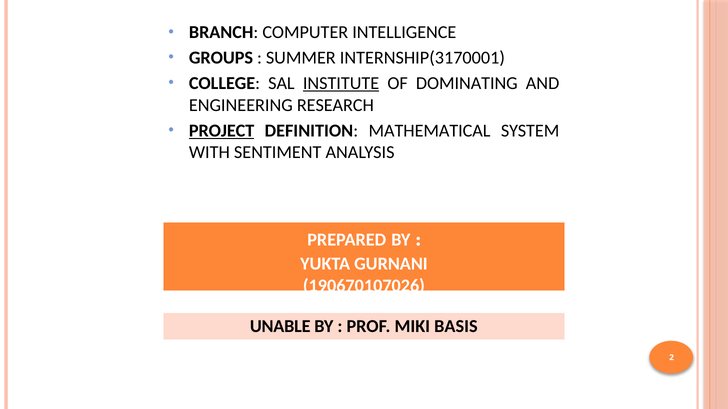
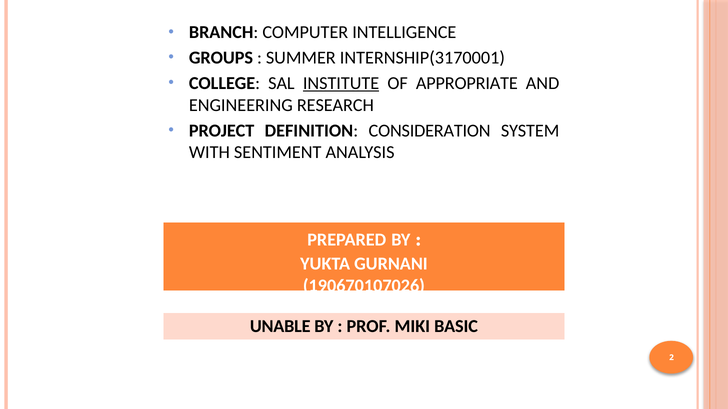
DOMINATING: DOMINATING -> APPROPRIATE
PROJECT underline: present -> none
MATHEMATICAL: MATHEMATICAL -> CONSIDERATION
BASIS: BASIS -> BASIC
